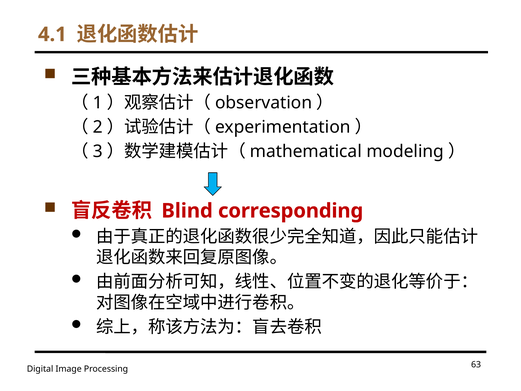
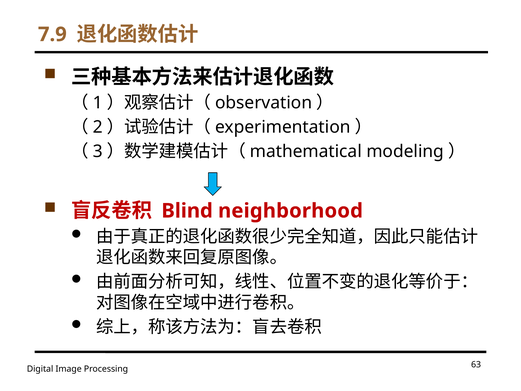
4.1: 4.1 -> 7.9
corresponding: corresponding -> neighborhood
